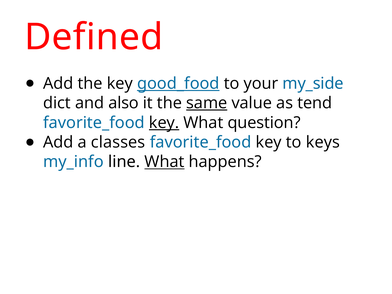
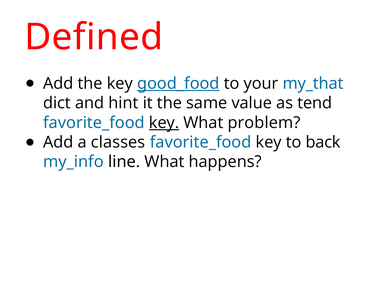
my_side: my_side -> my_that
also: also -> hint
same underline: present -> none
question: question -> problem
keys: keys -> back
What at (164, 162) underline: present -> none
